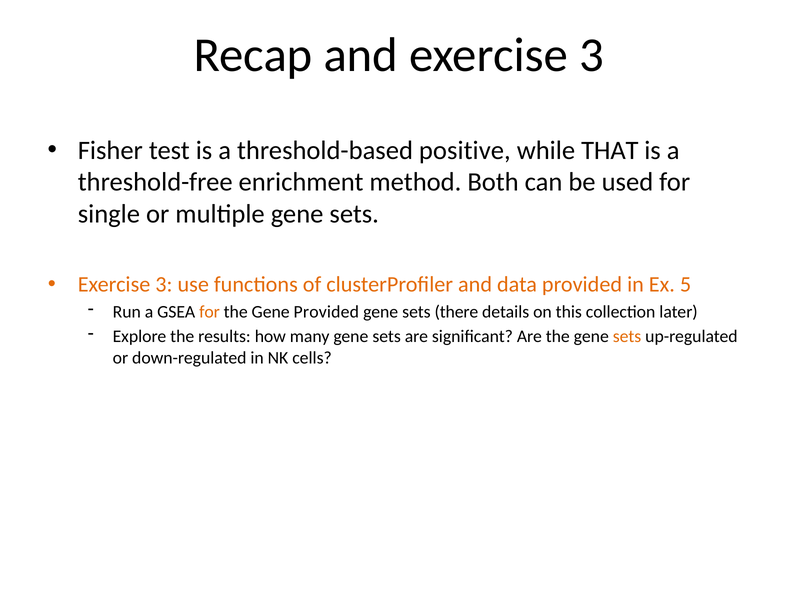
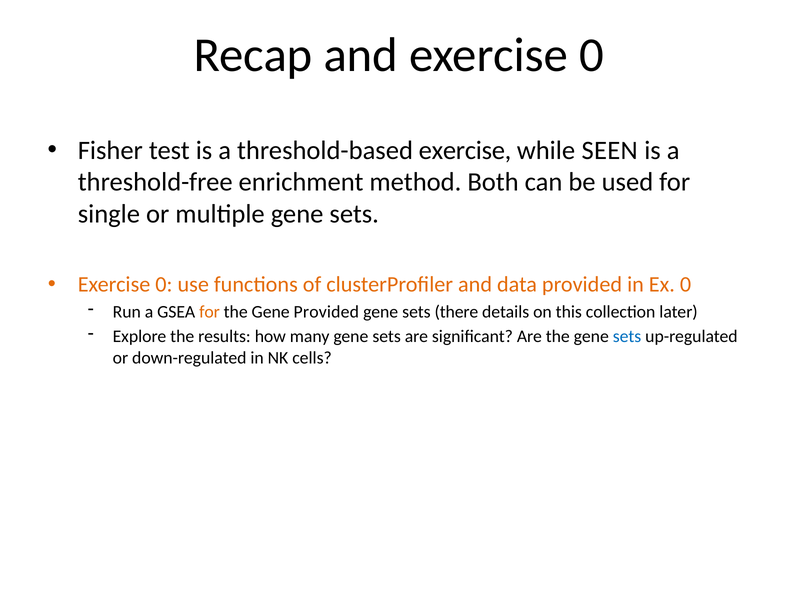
and exercise 3: 3 -> 0
threshold-based positive: positive -> exercise
THAT: THAT -> SEEN
3 at (164, 285): 3 -> 0
Ex 5: 5 -> 0
sets at (627, 337) colour: orange -> blue
